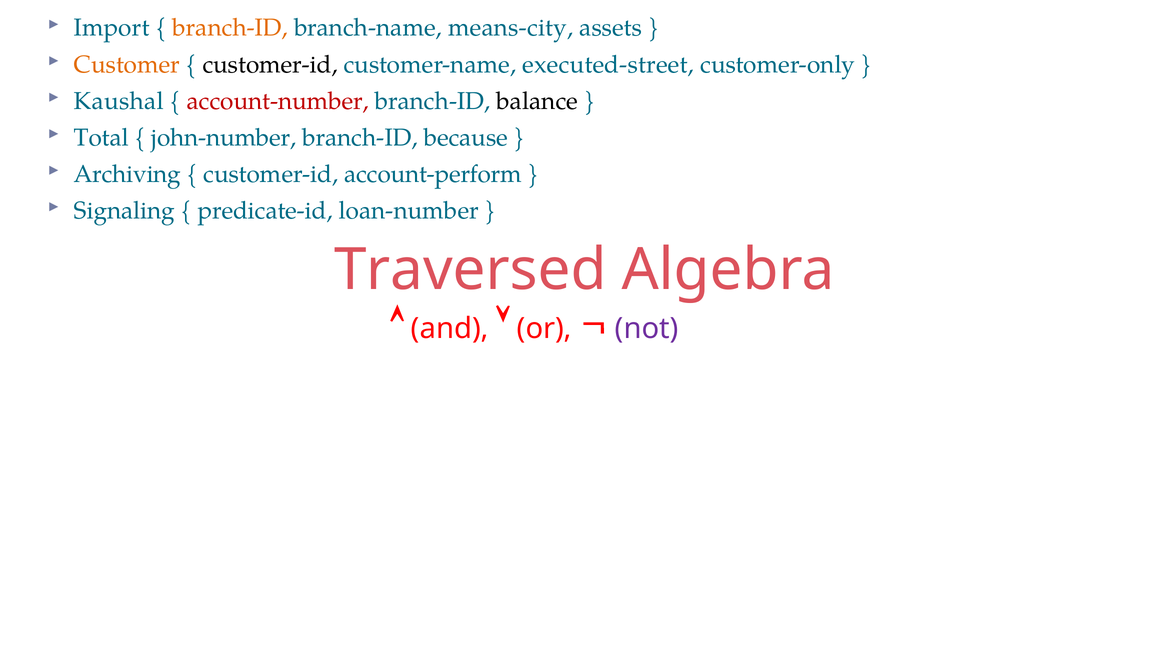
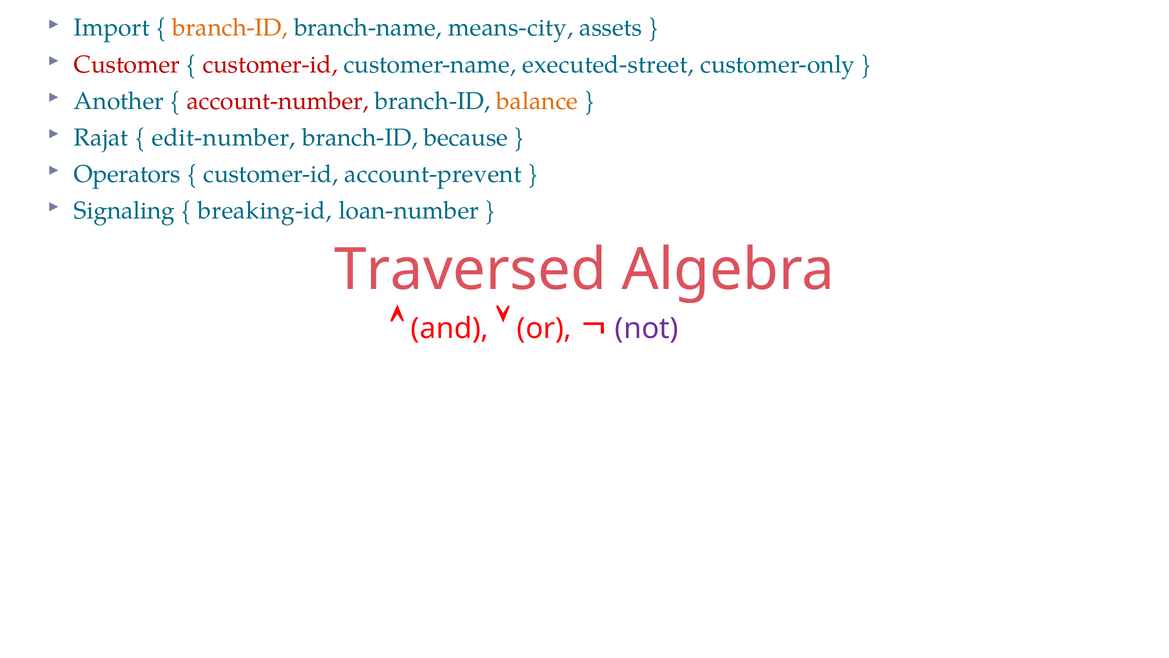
Customer colour: orange -> red
customer-id at (270, 64) colour: black -> red
Kaushal: Kaushal -> Another
balance colour: black -> orange
Total: Total -> Rajat
john-number: john-number -> edit-number
Archiving: Archiving -> Operators
account-perform: account-perform -> account-prevent
predicate-id: predicate-id -> breaking-id
